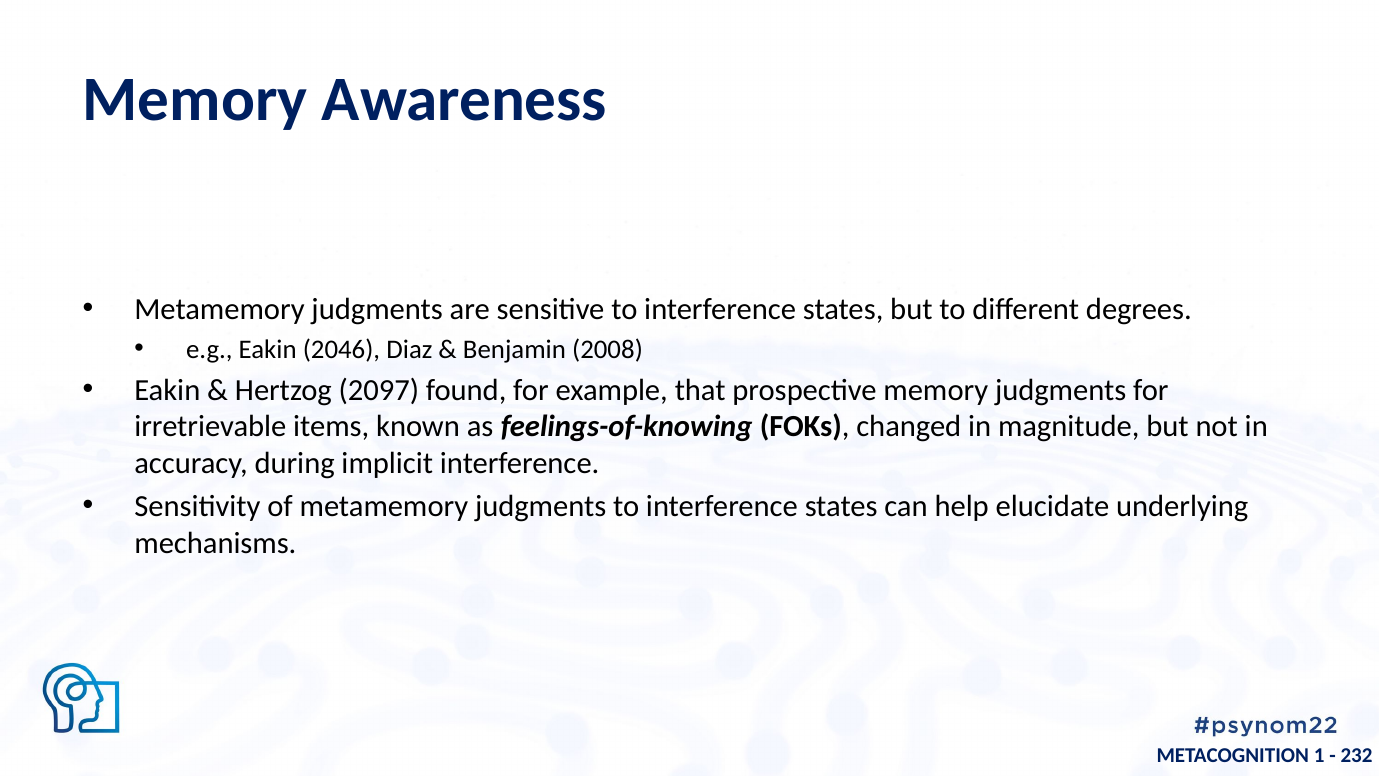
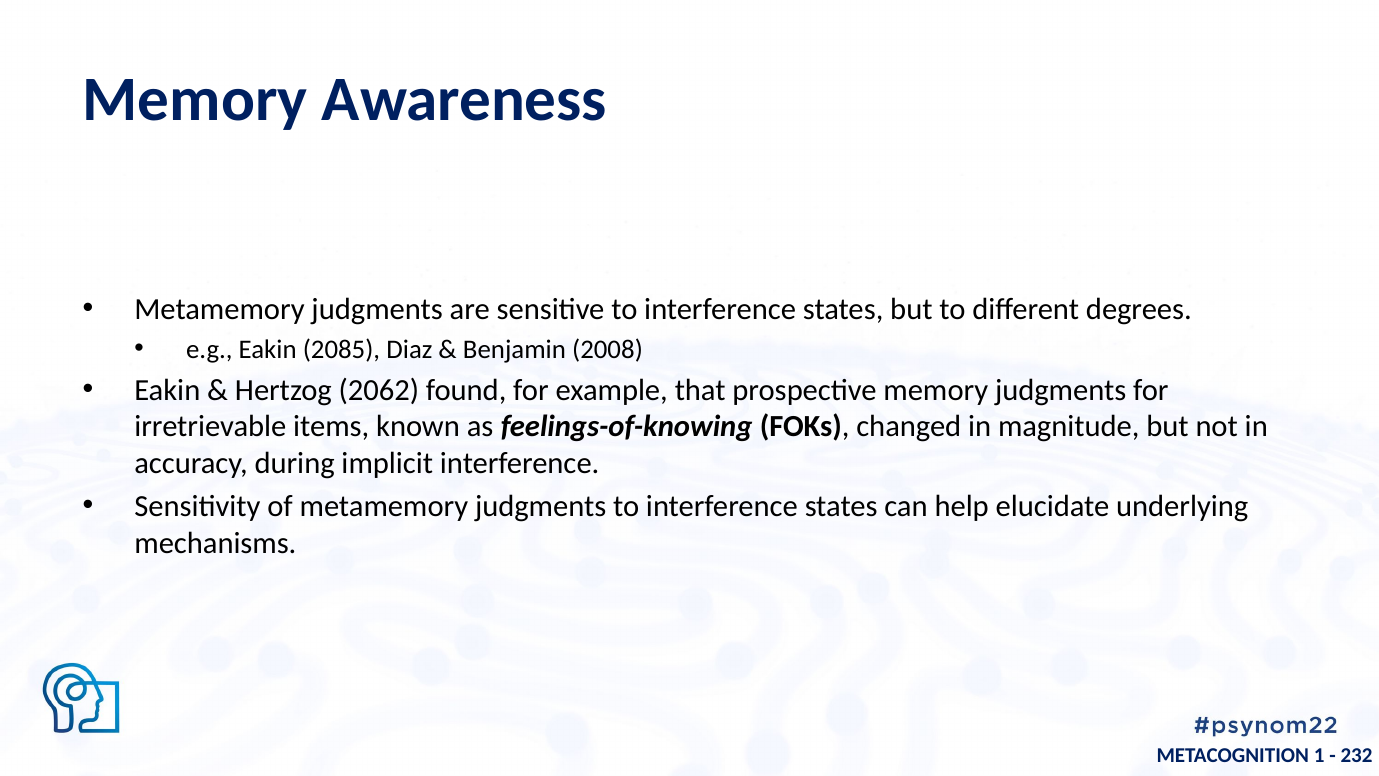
2046: 2046 -> 2085
2097: 2097 -> 2062
